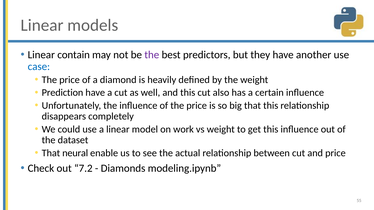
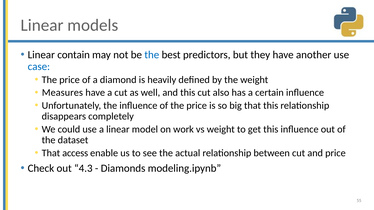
the at (152, 55) colour: purple -> blue
Prediction: Prediction -> Measures
neural: neural -> access
7.2: 7.2 -> 4.3
